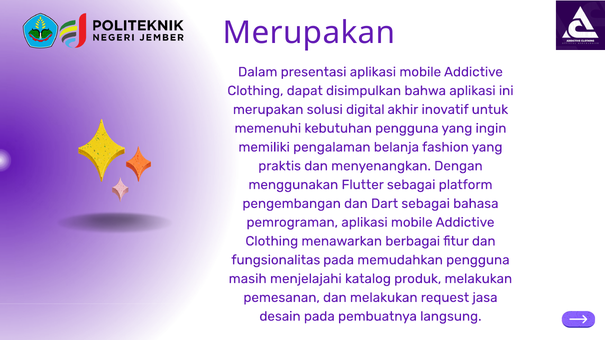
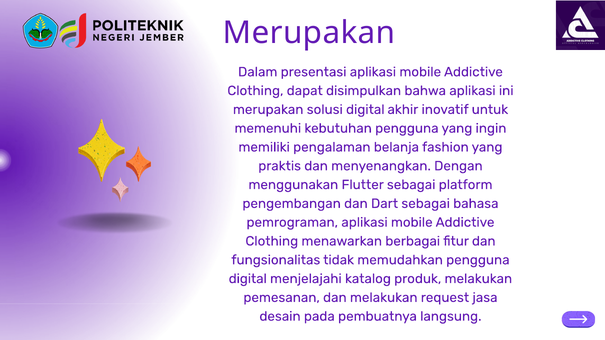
fungsionalitas pada: pada -> tidak
masih at (248, 279): masih -> digital
